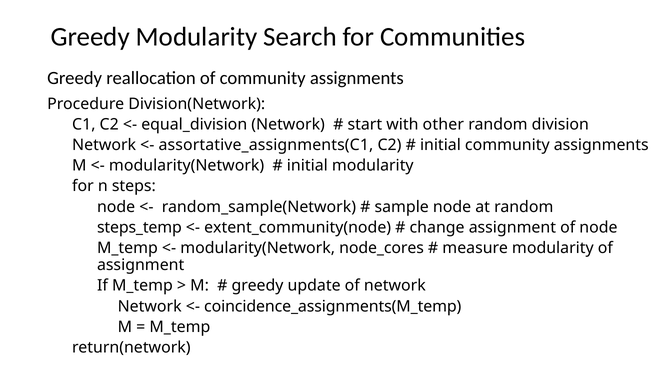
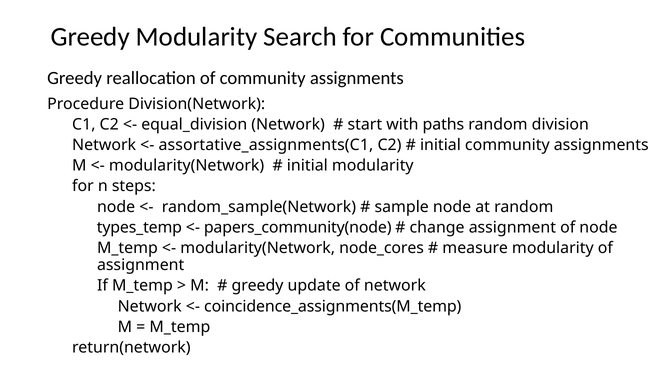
other: other -> paths
steps_temp: steps_temp -> types_temp
extent_community(node: extent_community(node -> papers_community(node
